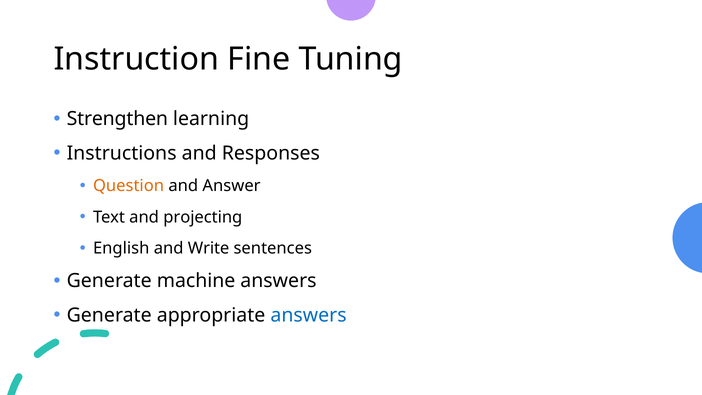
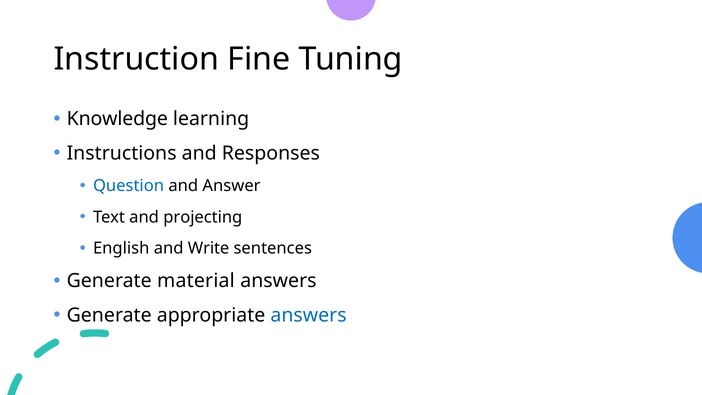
Strengthen: Strengthen -> Knowledge
Question colour: orange -> blue
machine: machine -> material
